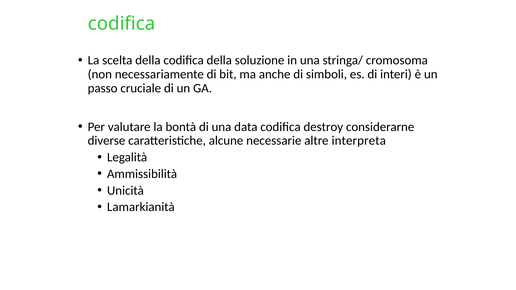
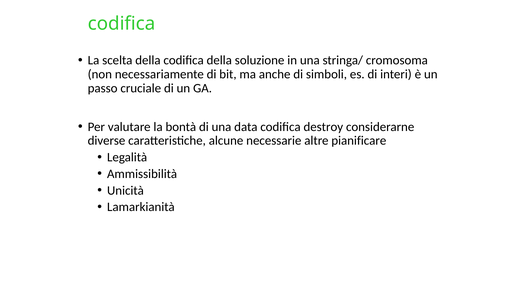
interpreta: interpreta -> pianificare
